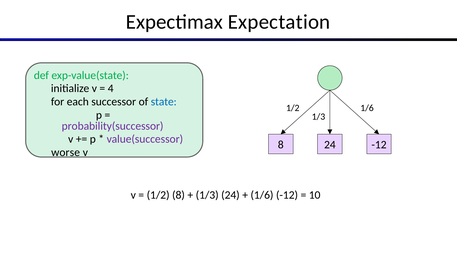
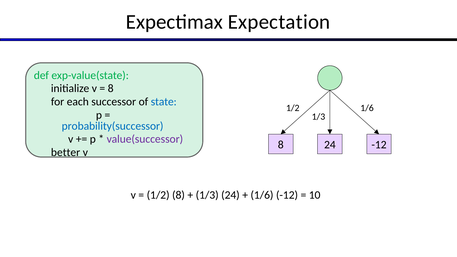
4 at (111, 89): 4 -> 8
probability(successor colour: purple -> blue
worse: worse -> better
